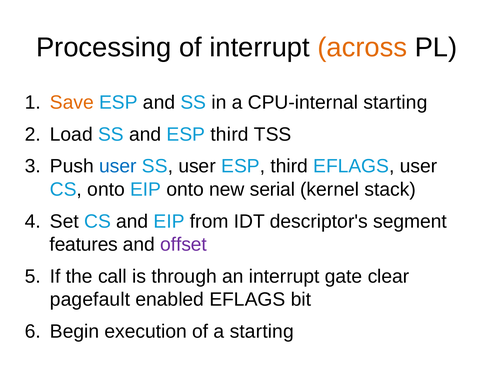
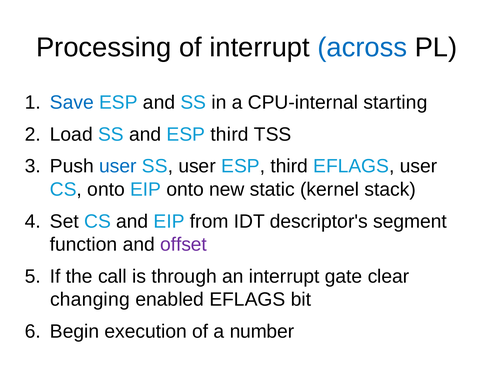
across colour: orange -> blue
Save colour: orange -> blue
serial: serial -> static
features: features -> function
pagefault: pagefault -> changing
a starting: starting -> number
